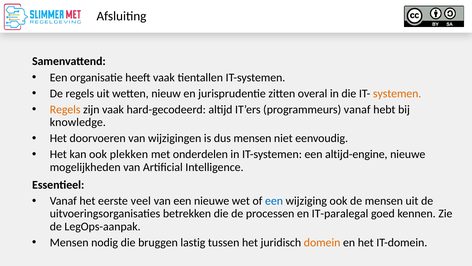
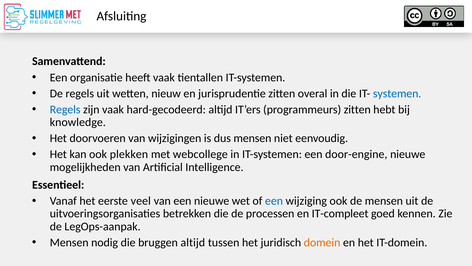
systemen colour: orange -> blue
Regels at (65, 109) colour: orange -> blue
programmeurs vanaf: vanaf -> zitten
onderdelen: onderdelen -> webcollege
altijd-engine: altijd-engine -> door-engine
IT-paralegal: IT-paralegal -> IT-compleet
bruggen lastig: lastig -> altijd
